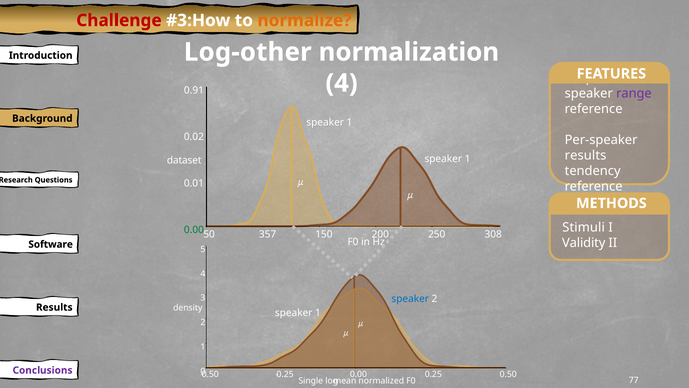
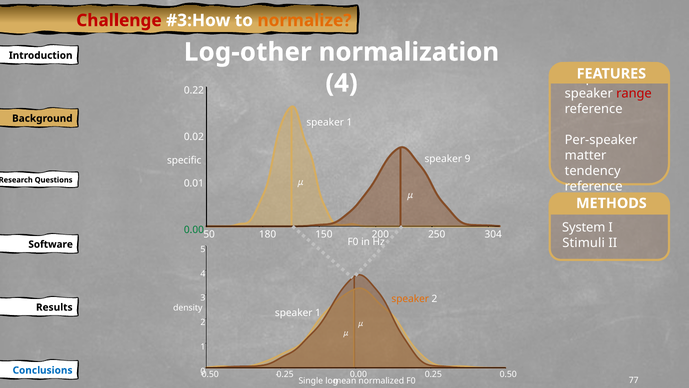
0.91: 0.91 -> 0.22
range colour: purple -> red
results at (586, 155): results -> matter
1 at (468, 159): 1 -> 9
dataset: dataset -> specific
Stimuli: Stimuli -> System
357: 357 -> 180
308: 308 -> 304
Validity: Validity -> Stimuli
speaker at (410, 299) colour: blue -> orange
Conclusions colour: purple -> blue
